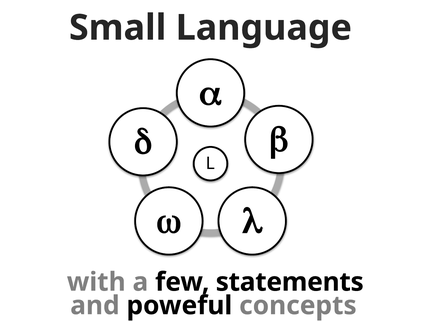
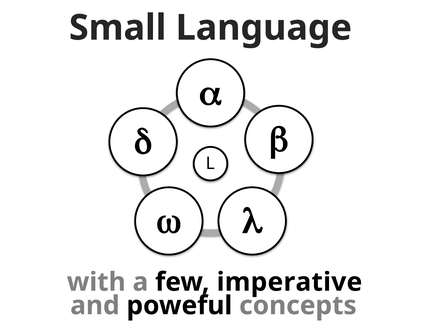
statements: statements -> imperative
